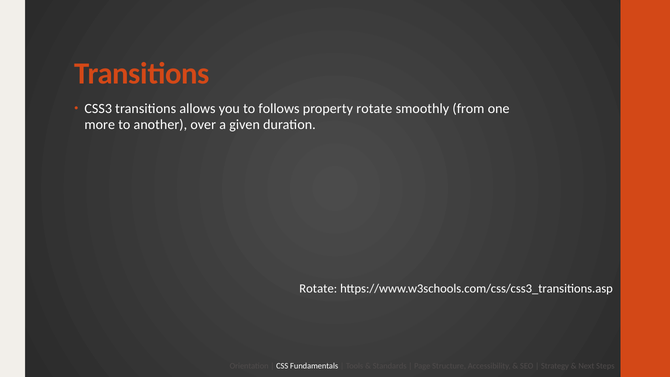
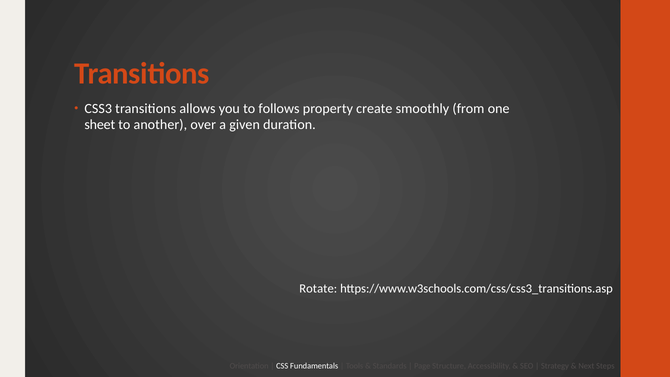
property rotate: rotate -> create
more: more -> sheet
